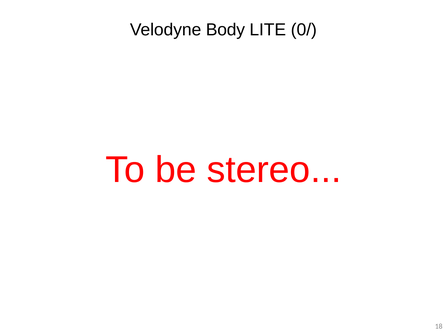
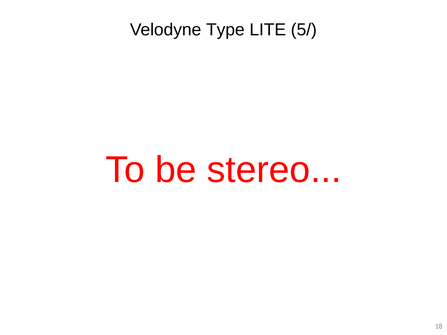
Body: Body -> Type
0/: 0/ -> 5/
